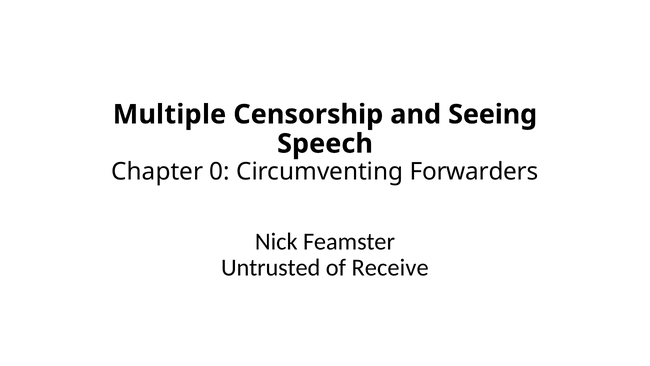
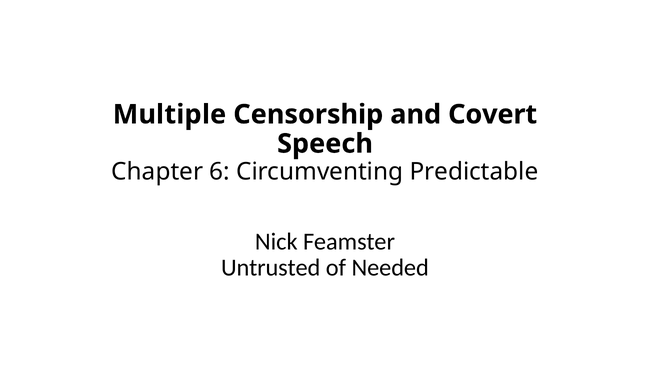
Seeing: Seeing -> Covert
0: 0 -> 6
Forwarders: Forwarders -> Predictable
Receive: Receive -> Needed
